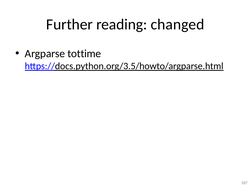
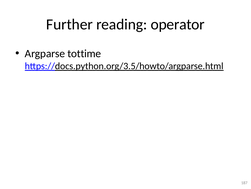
changed: changed -> operator
